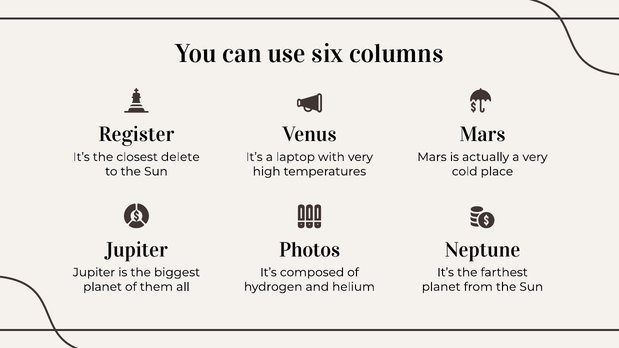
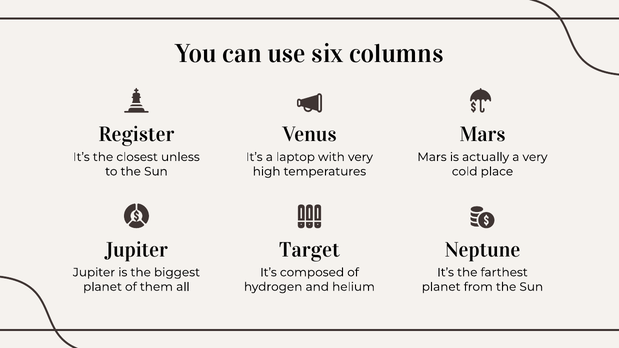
delete: delete -> unless
Photos: Photos -> Target
